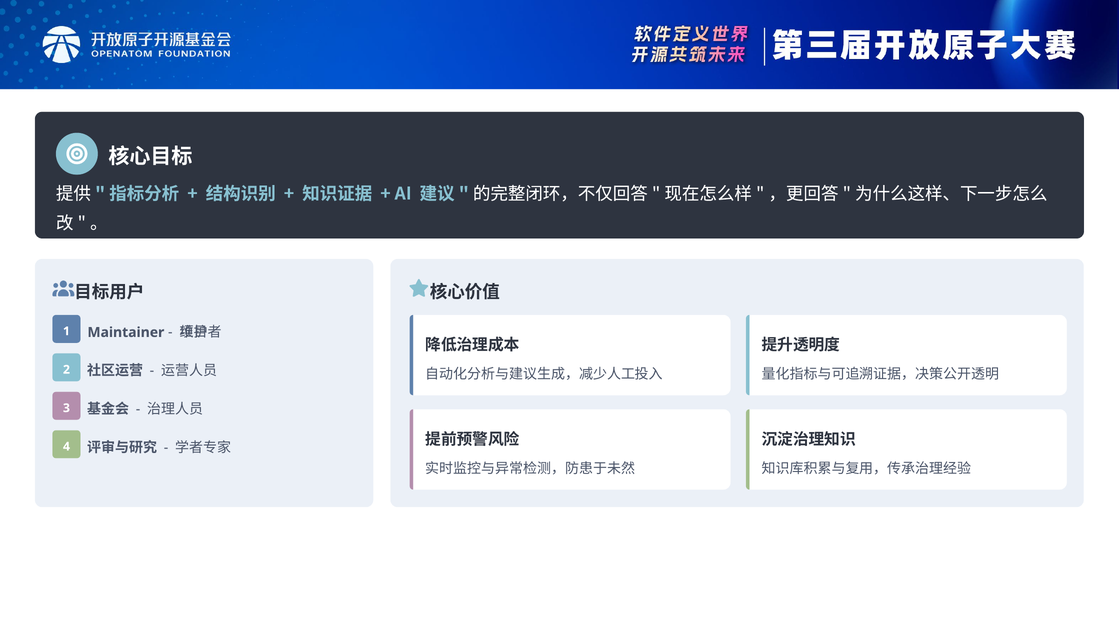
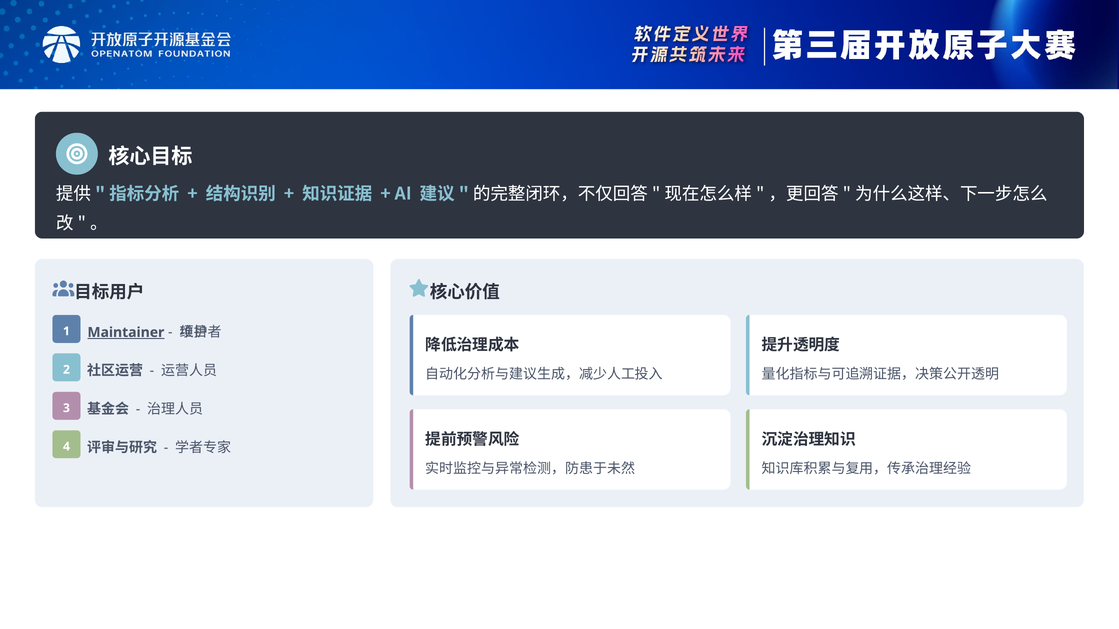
Maintainer underline: none -> present
